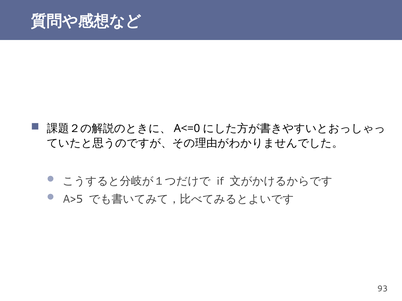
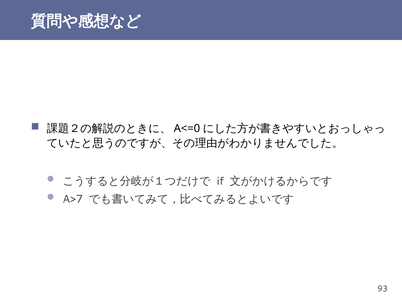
A>5: A>5 -> A>7
